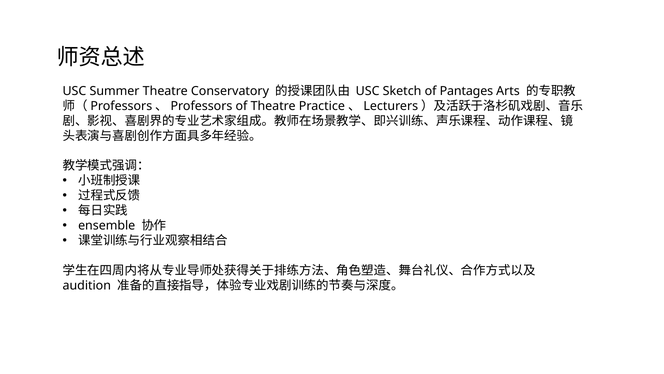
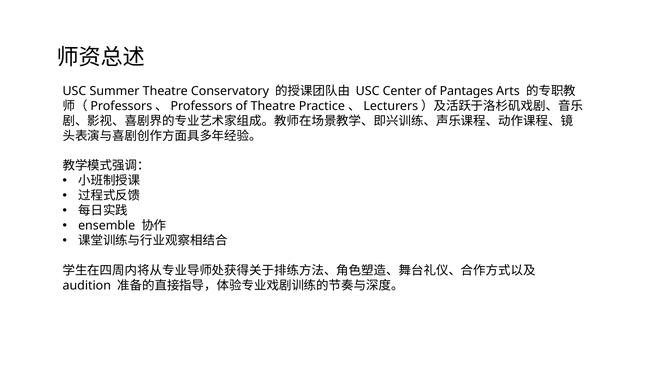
Sketch: Sketch -> Center
